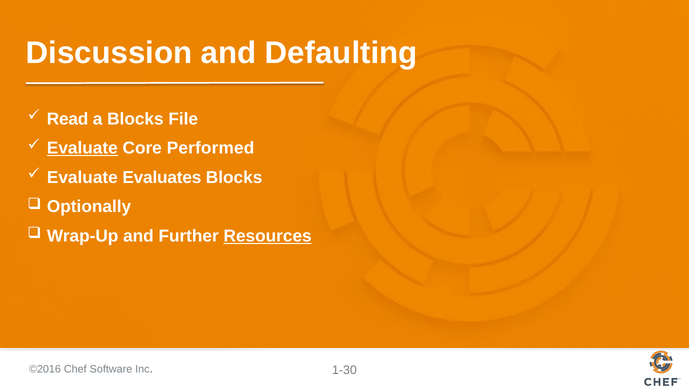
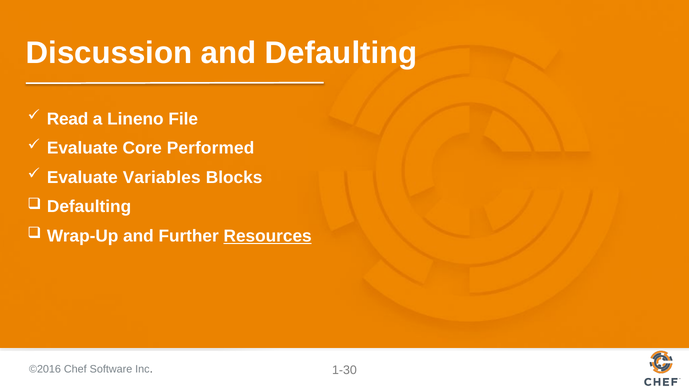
a Blocks: Blocks -> Lineno
Evaluate at (82, 148) underline: present -> none
Evaluates: Evaluates -> Variables
Optionally at (89, 207): Optionally -> Defaulting
